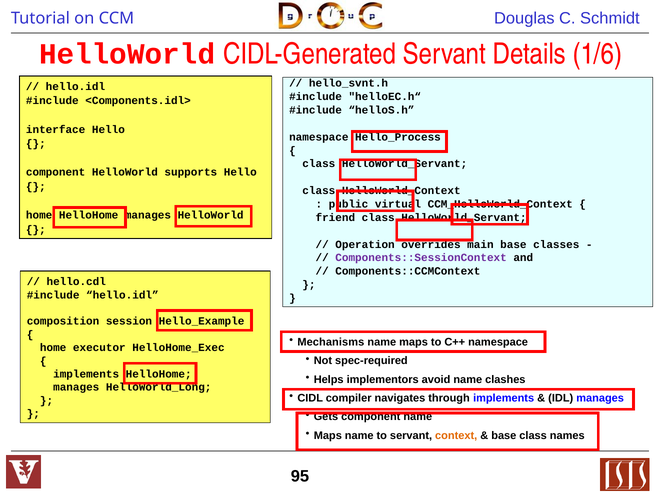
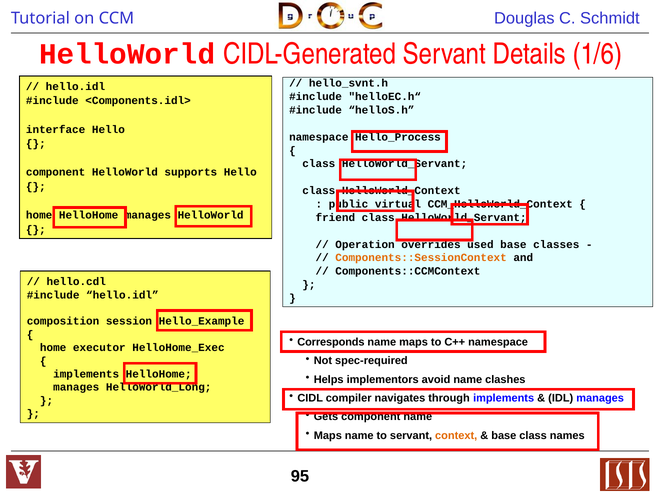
main: main -> used
Components::SessionContext colour: purple -> orange
Mechanisms: Mechanisms -> Corresponds
